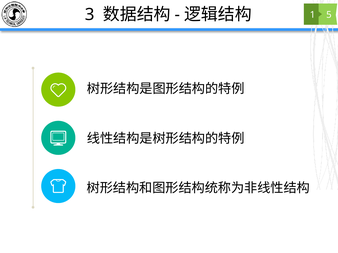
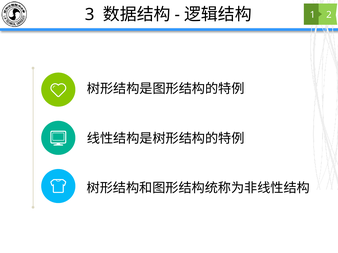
5: 5 -> 2
